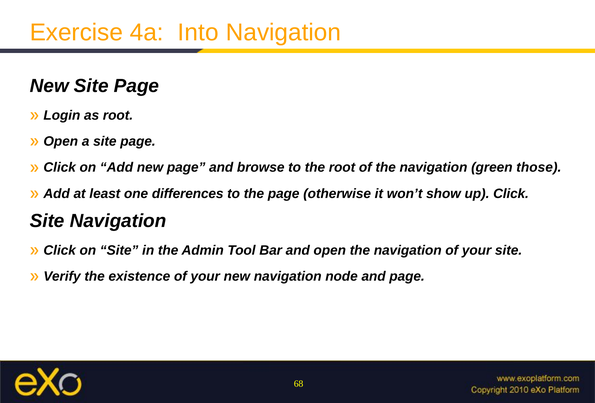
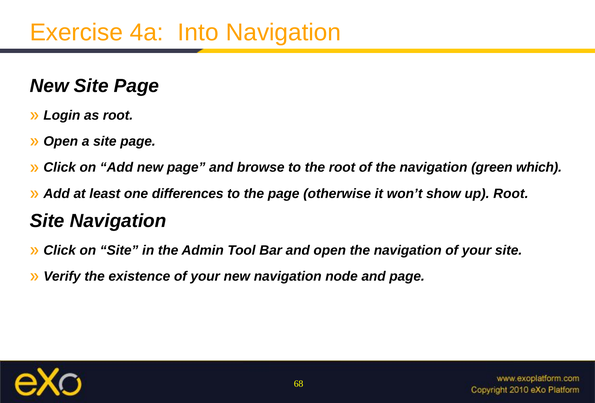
those: those -> which
up Click: Click -> Root
